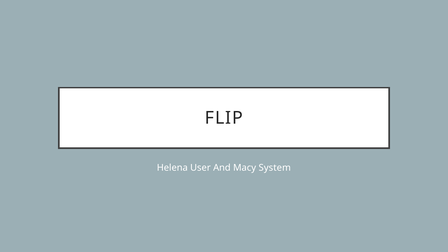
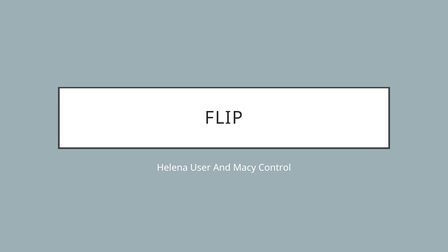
System: System -> Control
